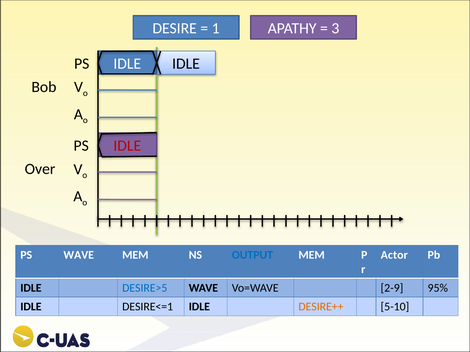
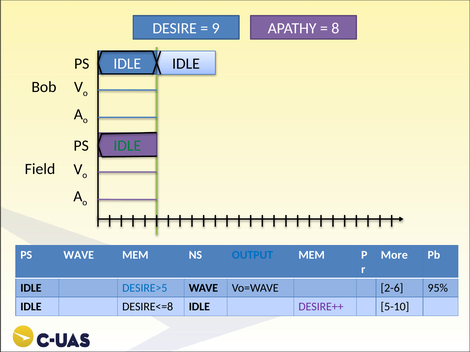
1: 1 -> 9
3: 3 -> 8
IDLE at (127, 146) colour: red -> green
Over: Over -> Field
Actor: Actor -> More
2-9: 2-9 -> 2-6
DESIRE<=1: DESIRE<=1 -> DESIRE<=8
DESIRE++ colour: orange -> purple
